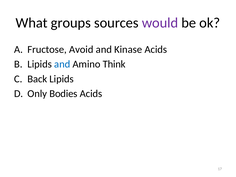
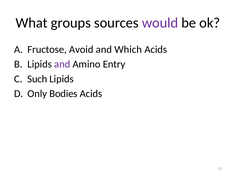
Kinase: Kinase -> Which
and at (62, 64) colour: blue -> purple
Think: Think -> Entry
Back: Back -> Such
